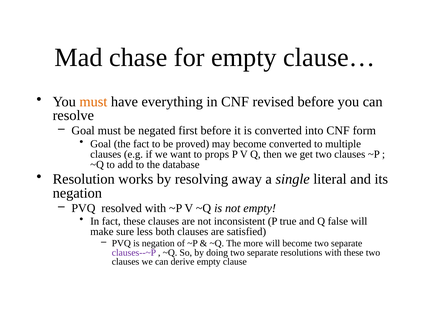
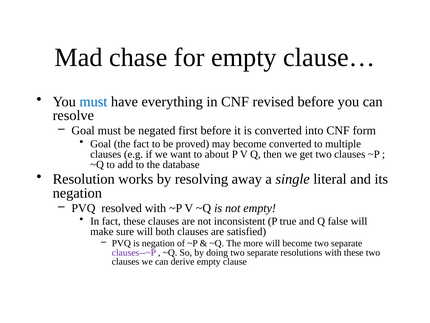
must at (93, 102) colour: orange -> blue
props: props -> about
sure less: less -> will
